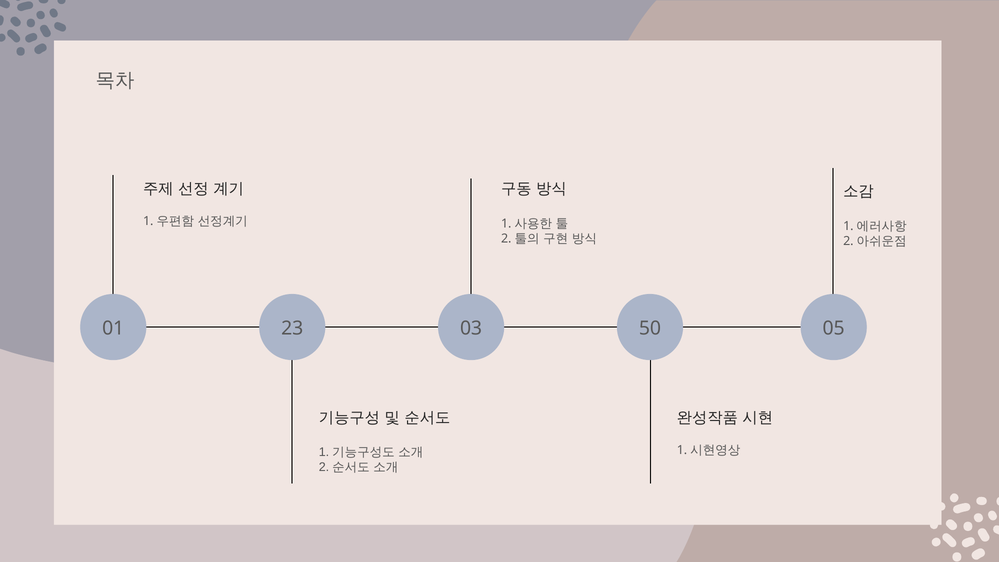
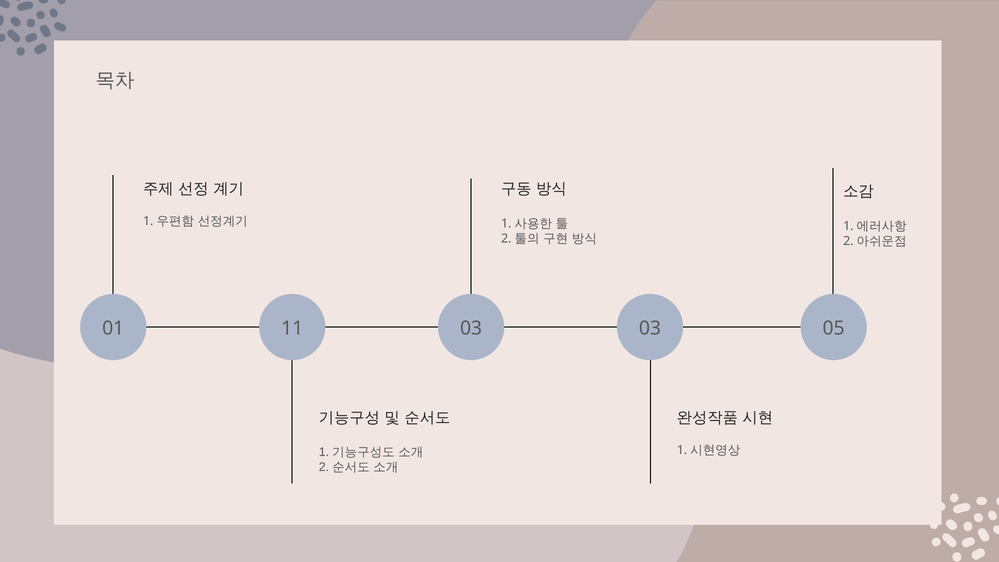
23: 23 -> 11
03 50: 50 -> 03
